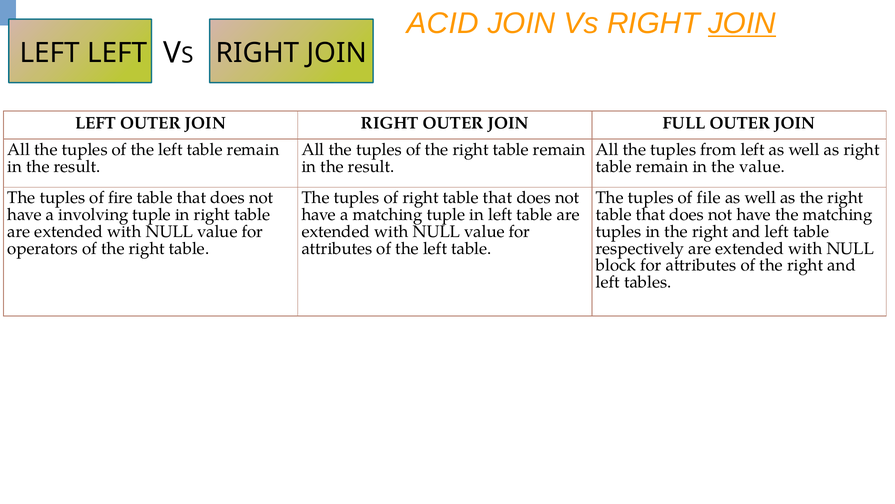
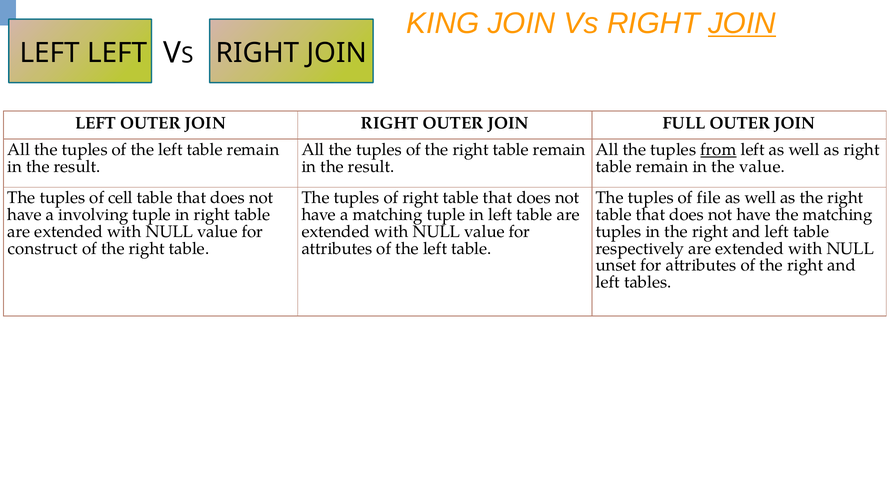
ACID: ACID -> KING
from underline: none -> present
fire: fire -> cell
operators: operators -> construct
block: block -> unset
